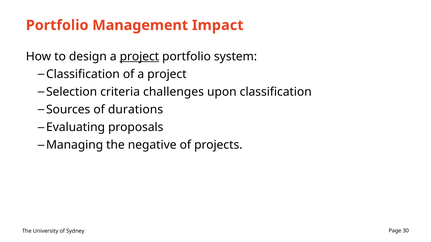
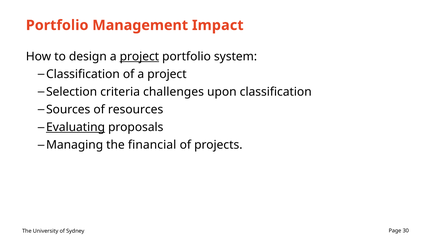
durations: durations -> resources
Evaluating underline: none -> present
negative: negative -> financial
